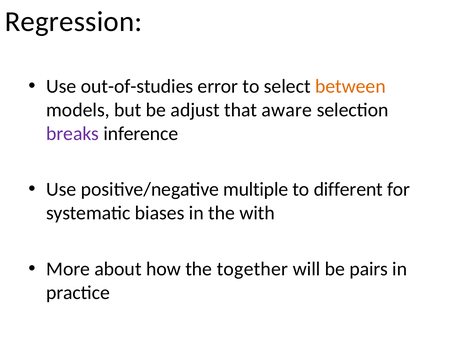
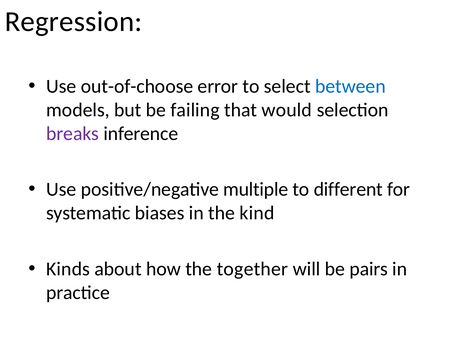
out-of-studies: out-of-studies -> out-of-choose
between colour: orange -> blue
adjust: adjust -> failing
aware: aware -> would
with: with -> kind
More: More -> Kinds
